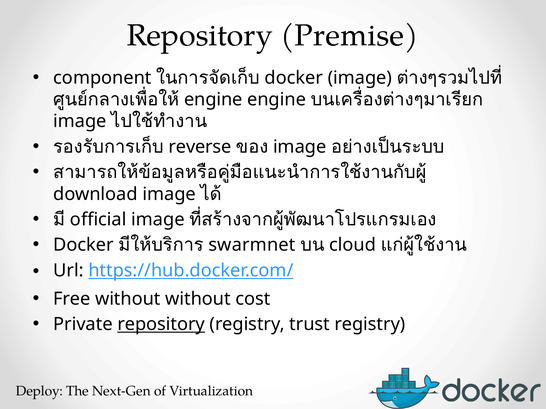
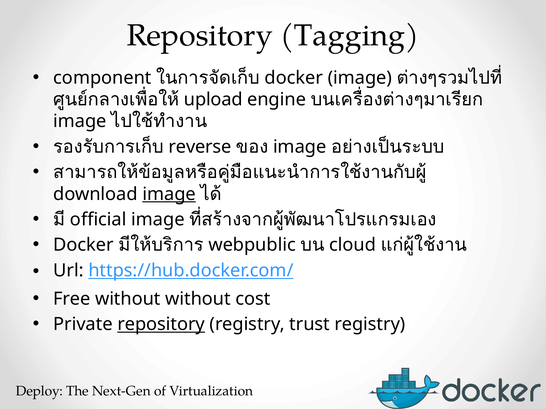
Premise: Premise -> Tagging
engine at (213, 100): engine -> upload
image at (169, 194) underline: none -> present
swarmnet: swarmnet -> webpublic
